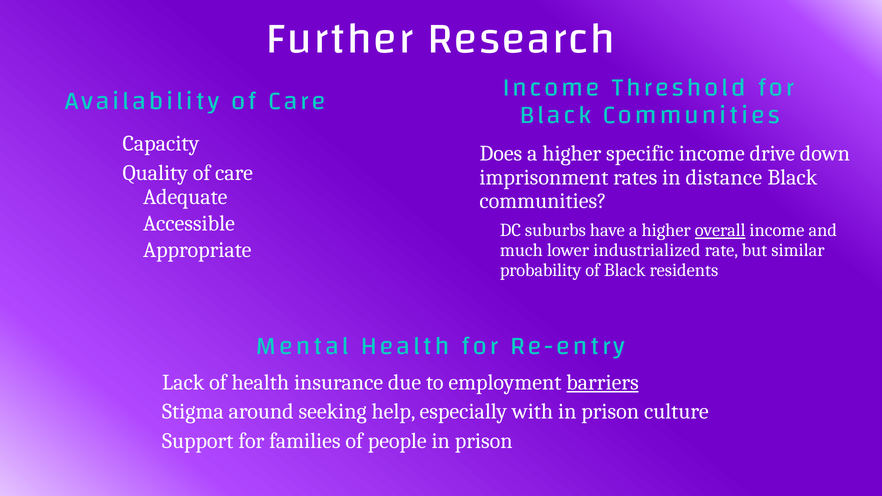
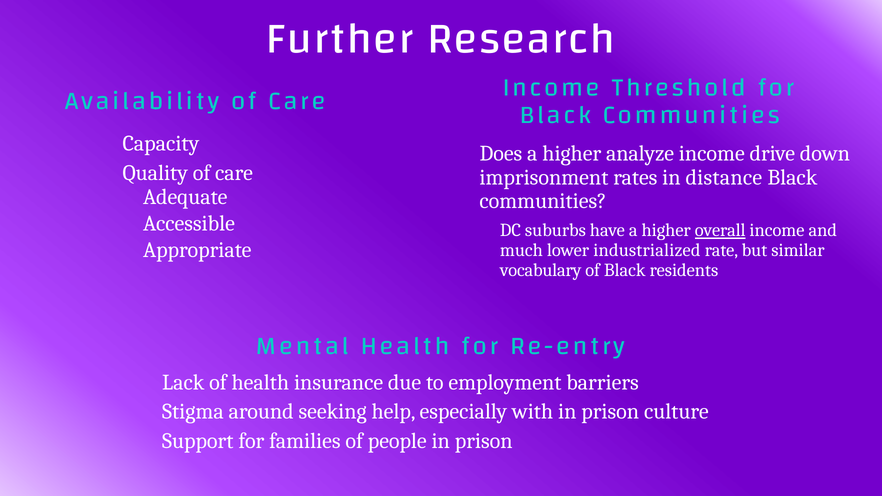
specific: specific -> analyze
probability: probability -> vocabulary
barriers underline: present -> none
